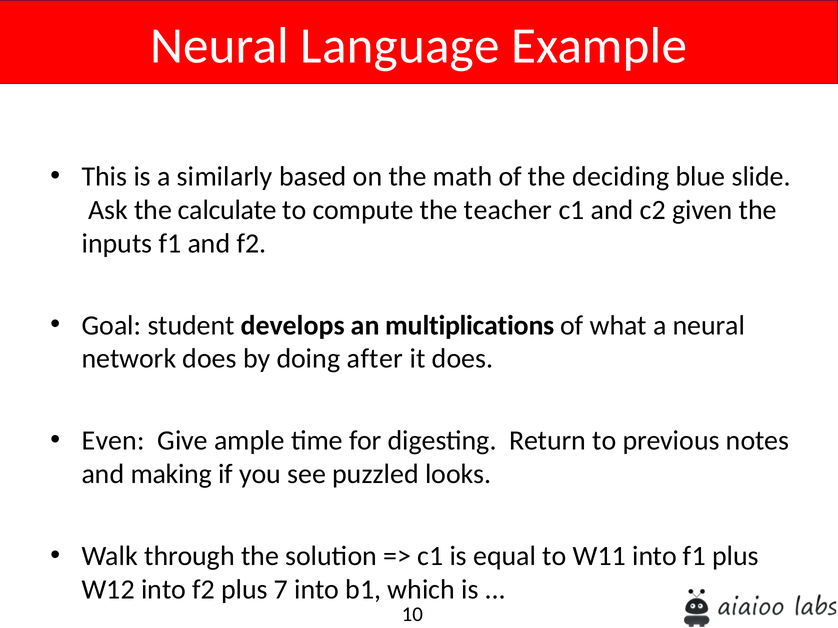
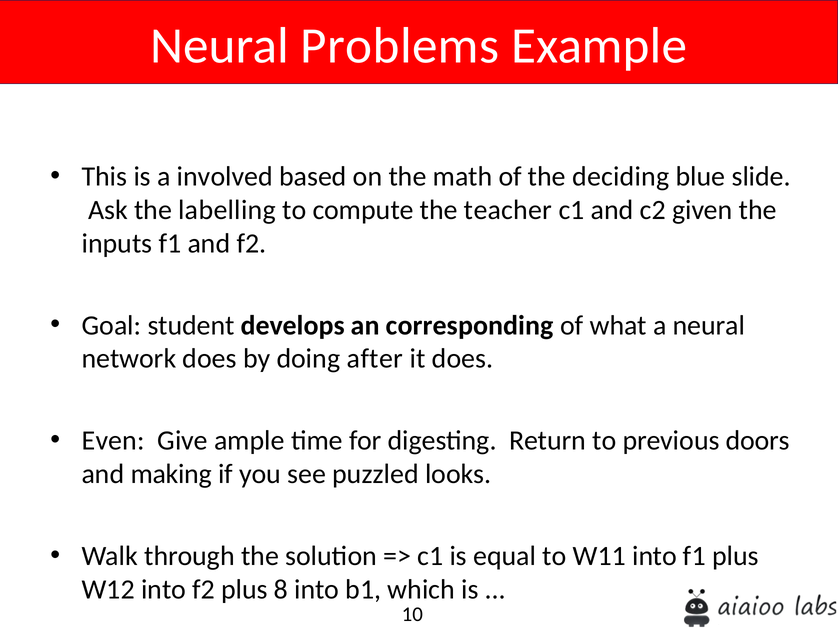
Language: Language -> Problems
similarly: similarly -> involved
calculate: calculate -> labelling
multiplications: multiplications -> corresponding
notes: notes -> doors
7: 7 -> 8
